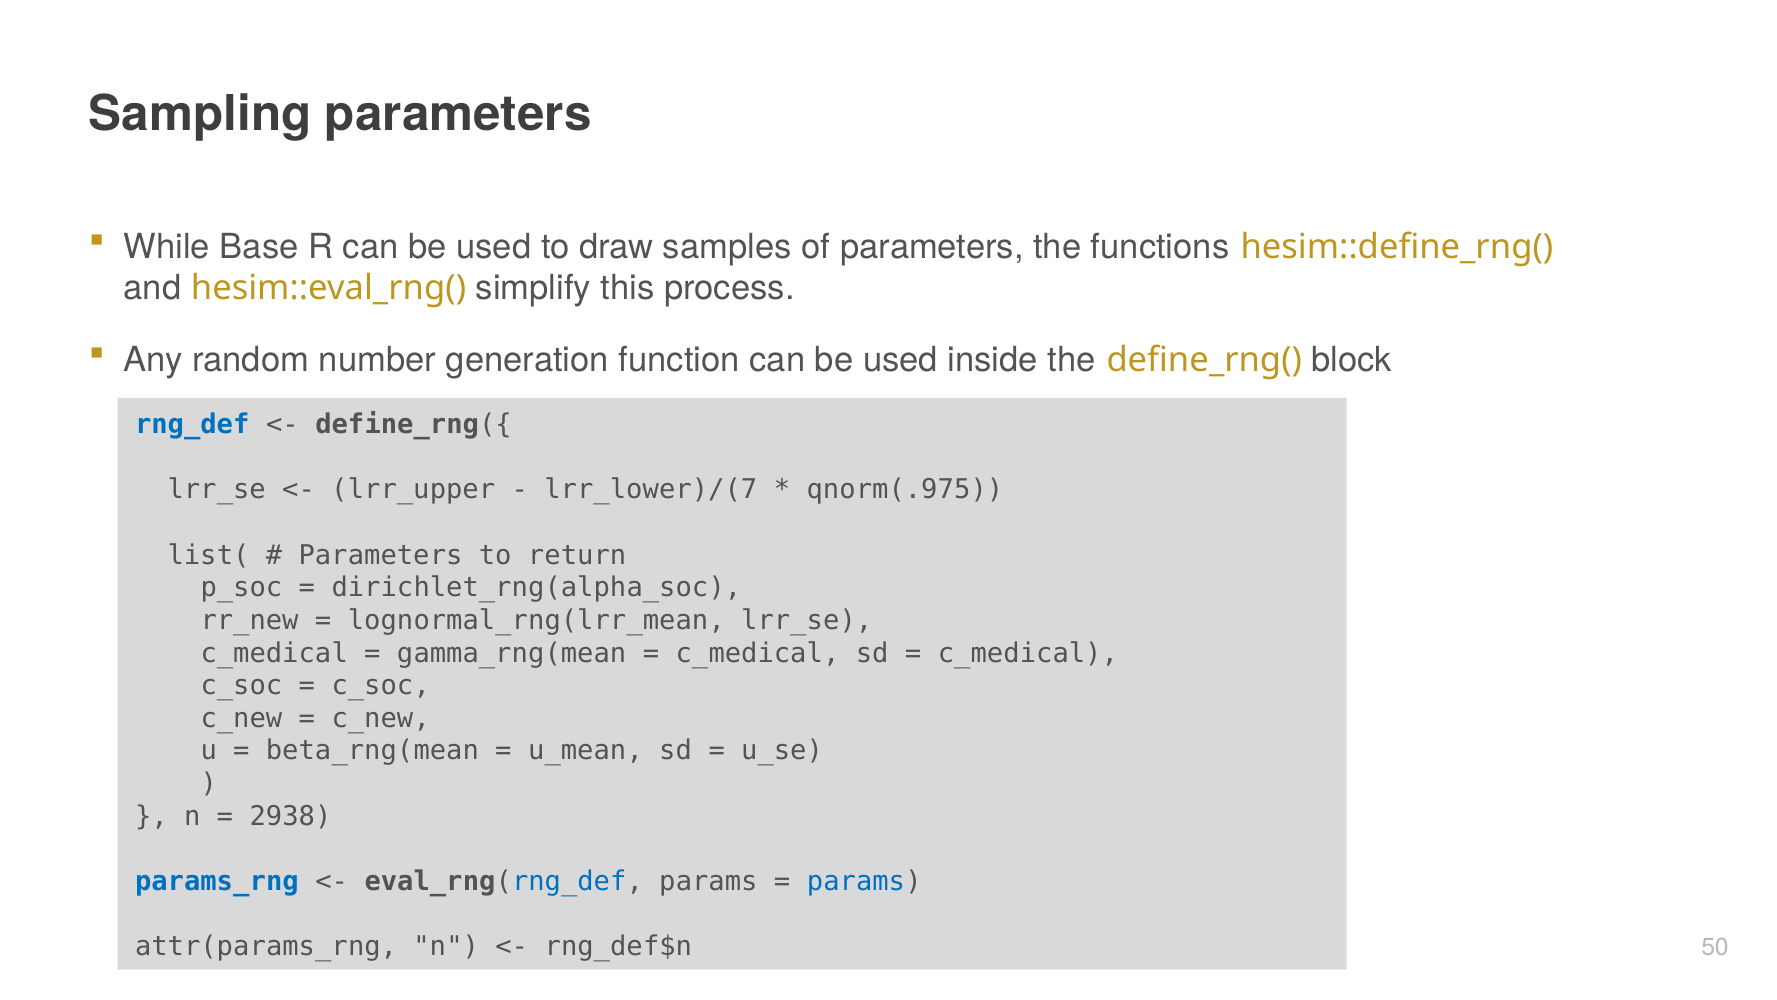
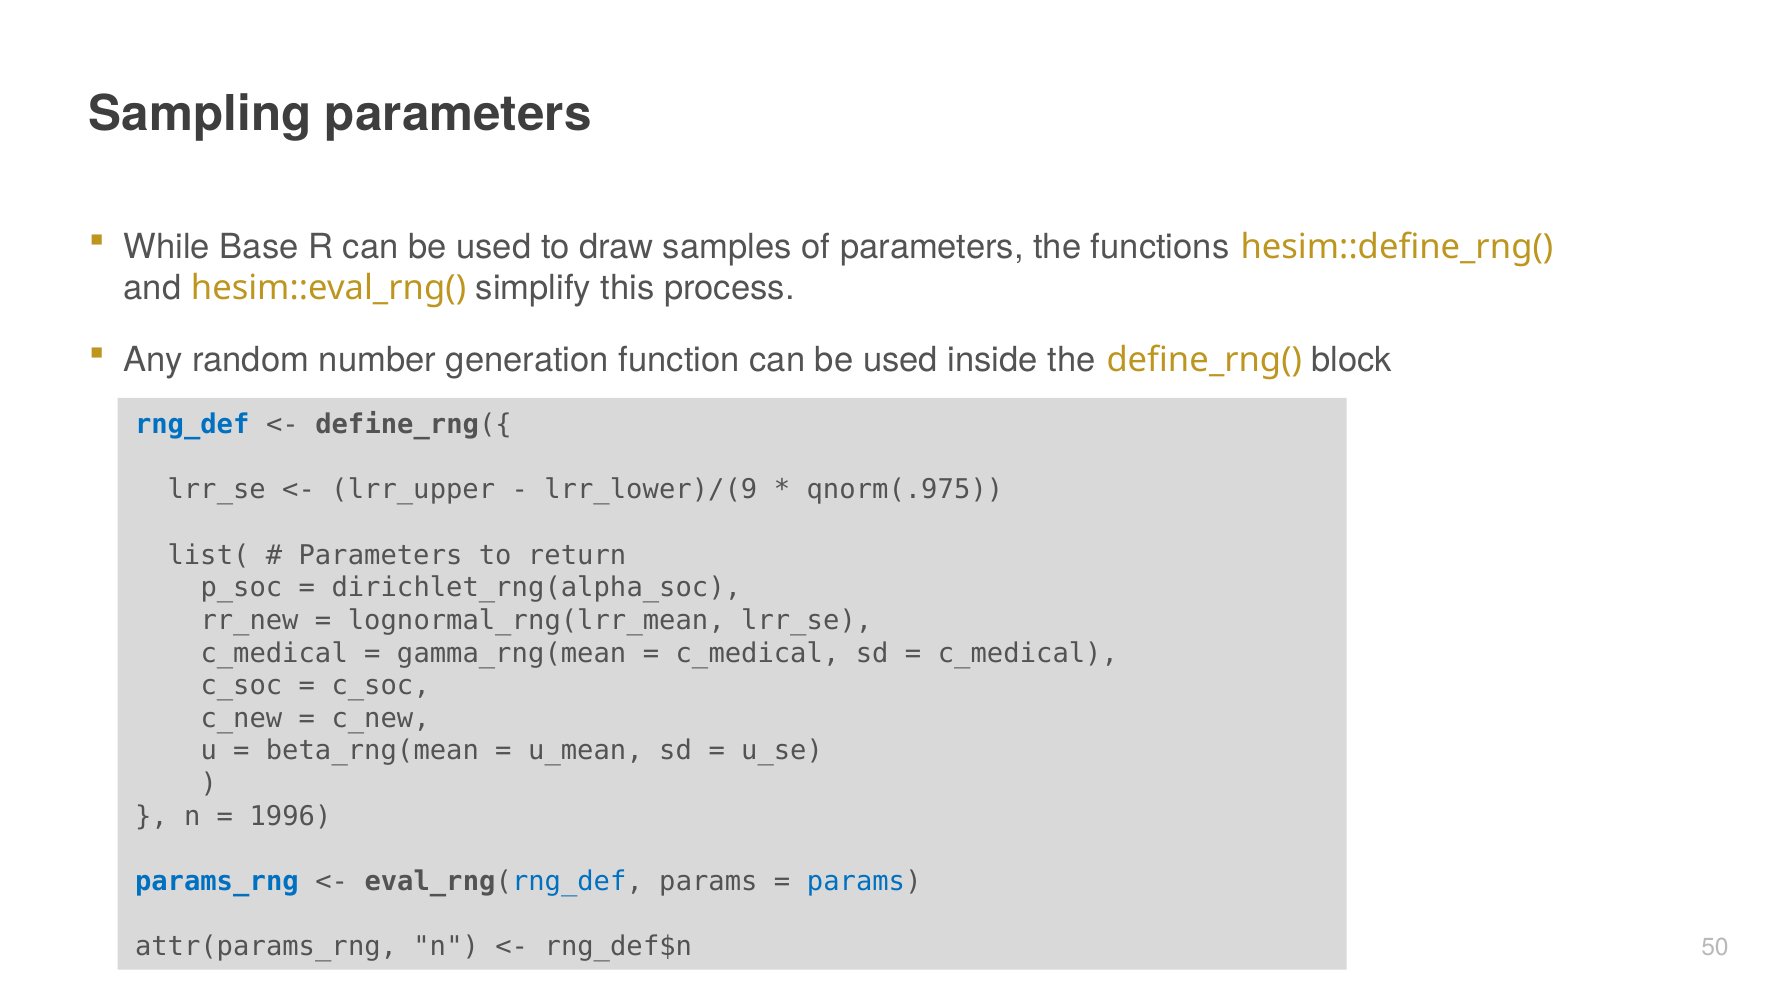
lrr_lower)/(7: lrr_lower)/(7 -> lrr_lower)/(9
2938: 2938 -> 1996
